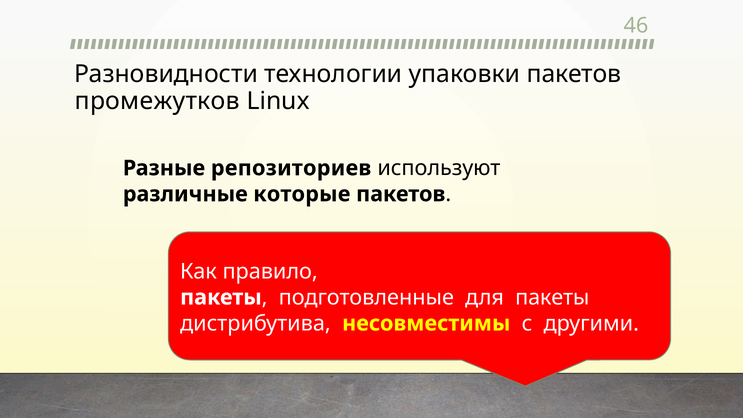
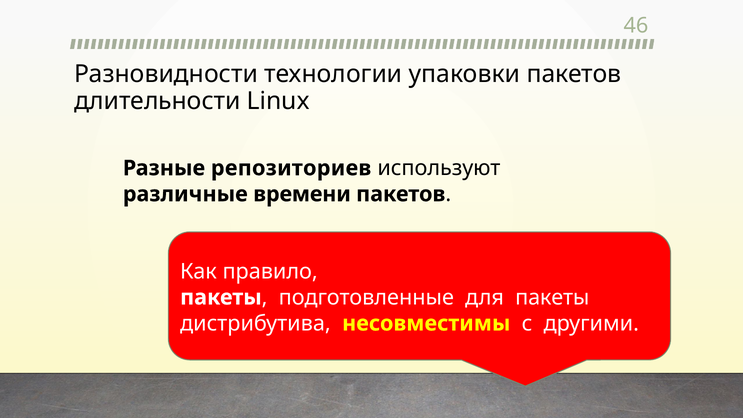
промежутков: промежутков -> длительности
которые: которые -> времени
